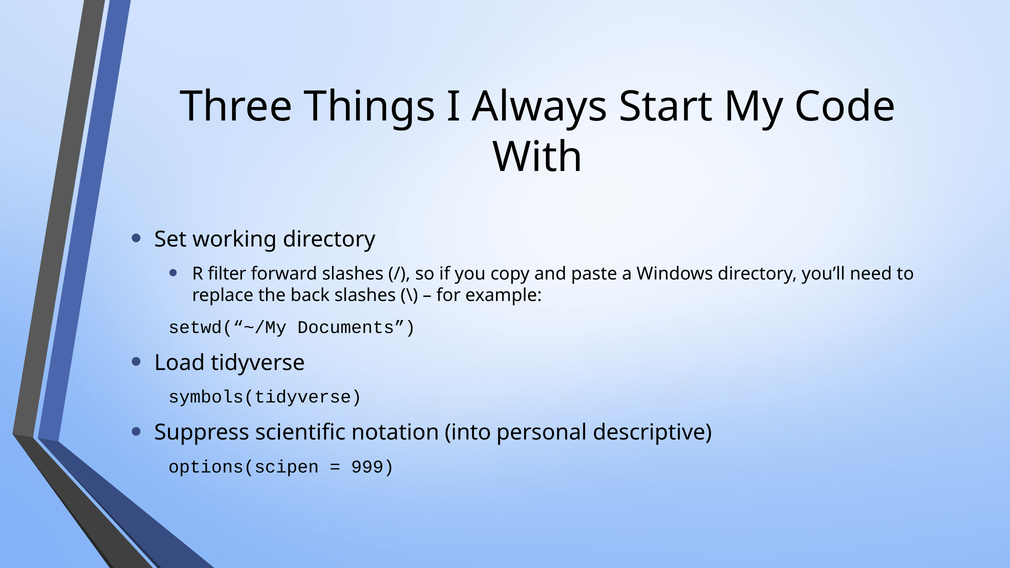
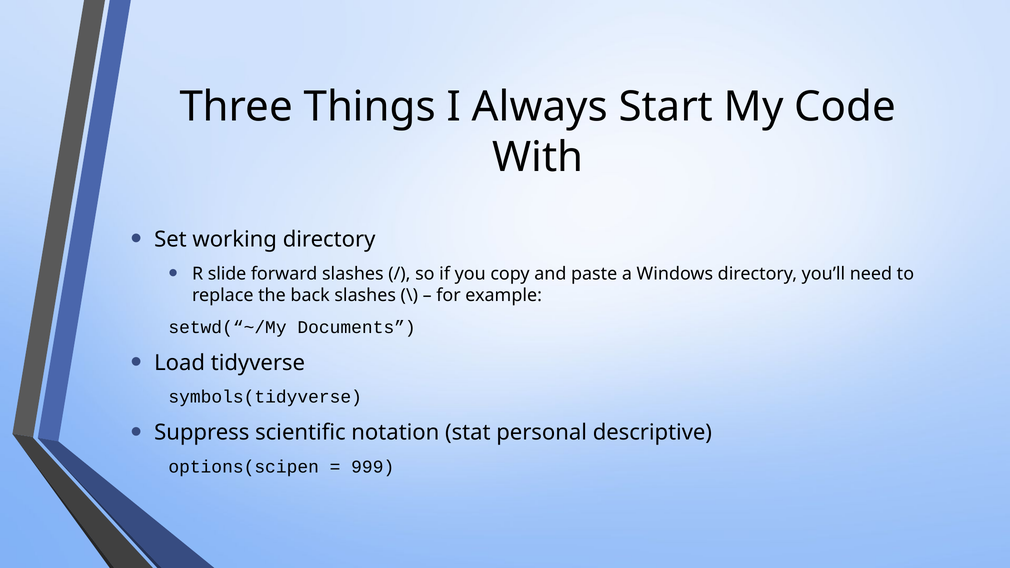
filter: filter -> slide
into: into -> stat
